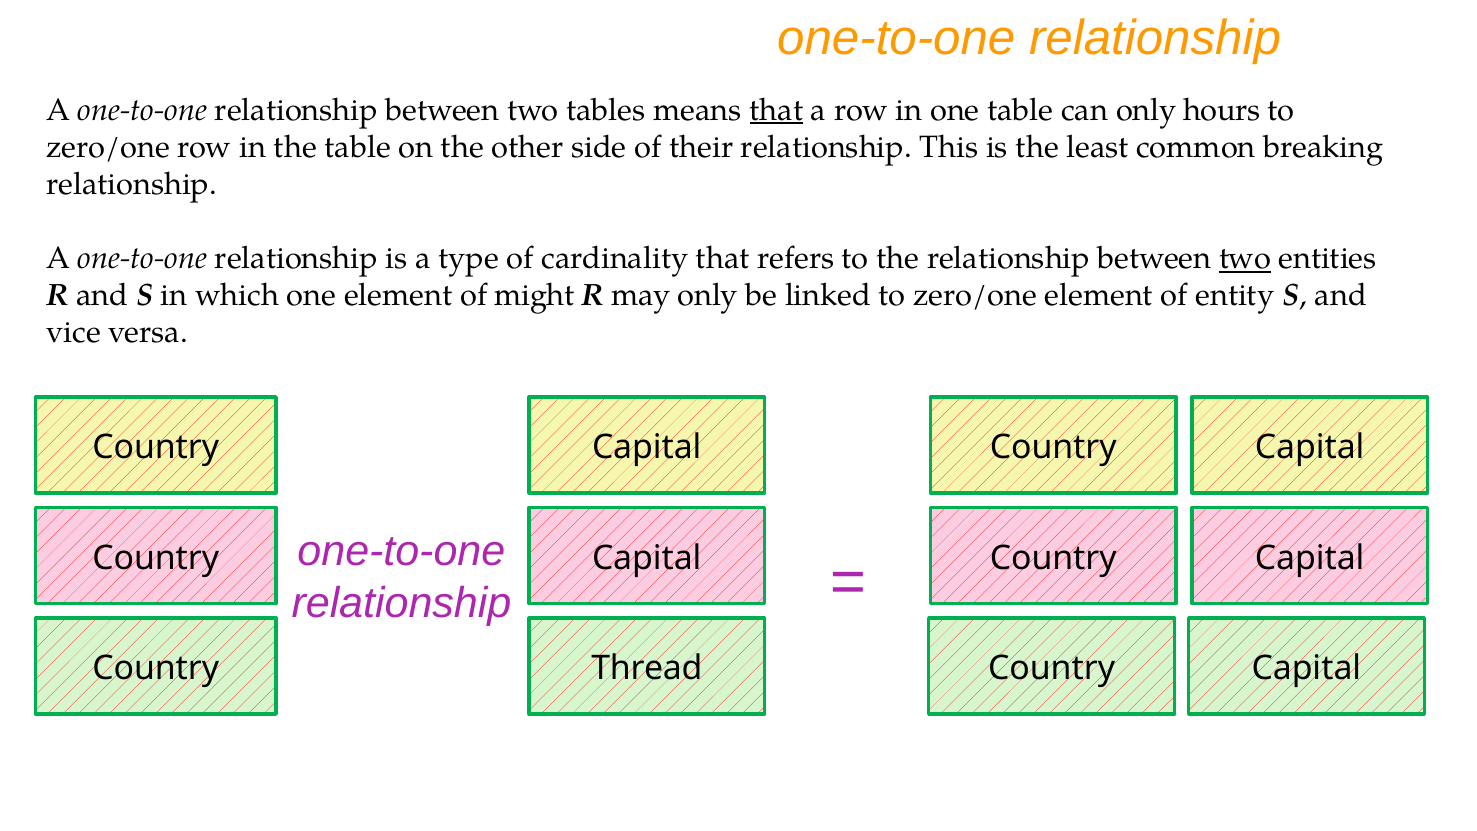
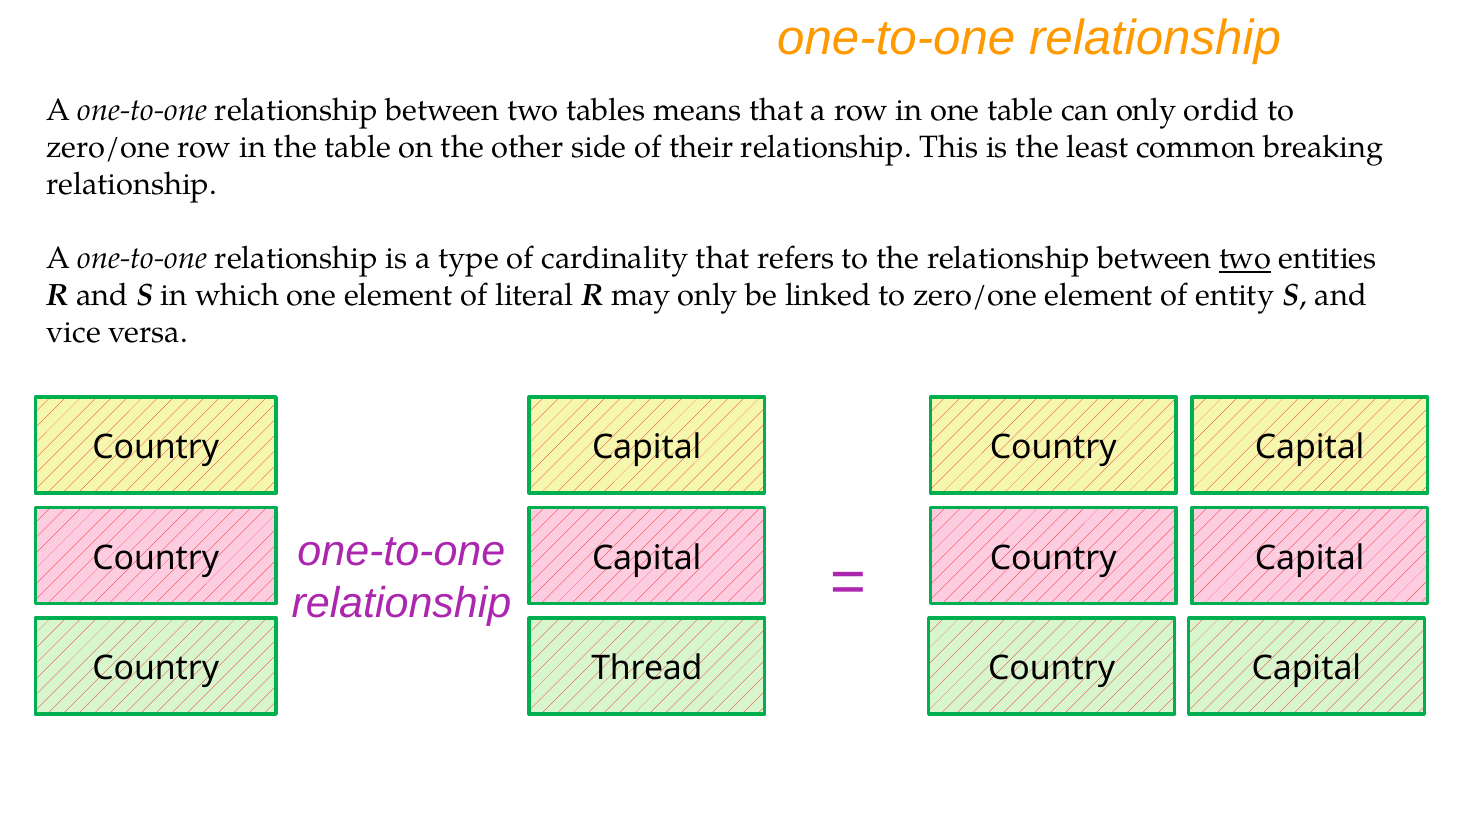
that at (776, 110) underline: present -> none
hours: hours -> ordid
might: might -> literal
